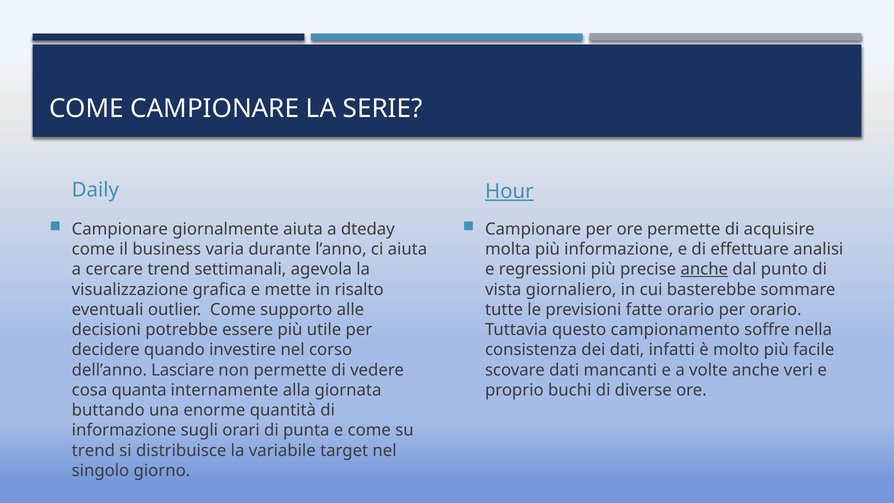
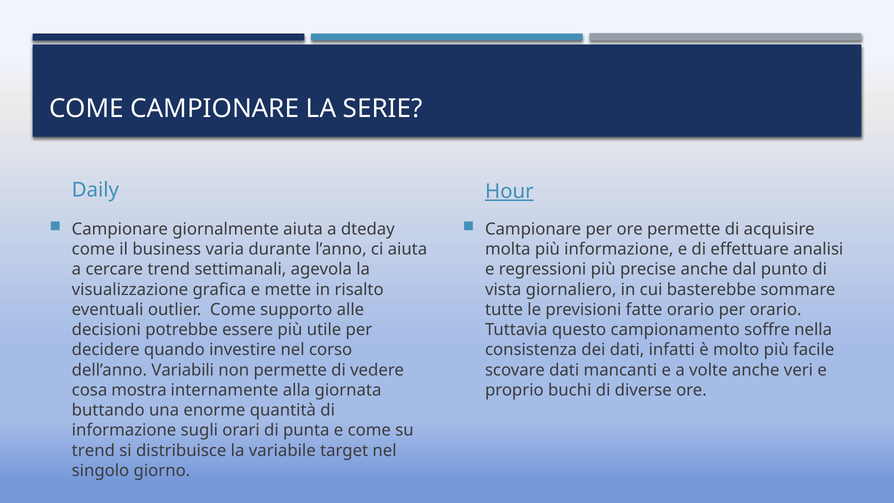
anche at (704, 269) underline: present -> none
Lasciare: Lasciare -> Variabili
quanta: quanta -> mostra
